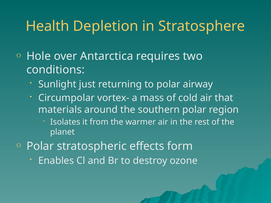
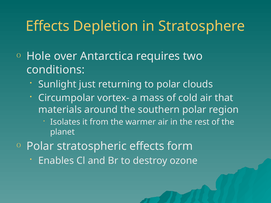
Health at (48, 26): Health -> Effects
airway: airway -> clouds
